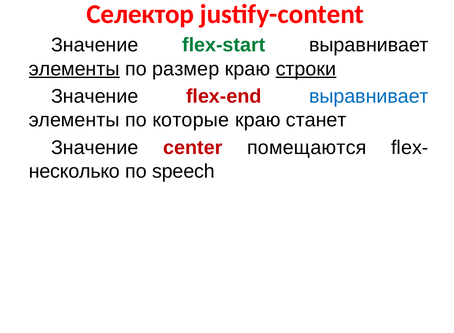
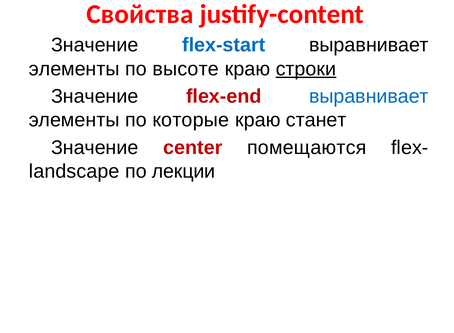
Селектор: Селектор -> Свойства
flex-start colour: green -> blue
элементы at (74, 69) underline: present -> none
размер: размер -> высоте
несколько: несколько -> landscape
speech: speech -> лекции
